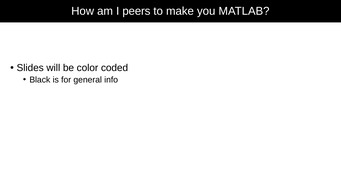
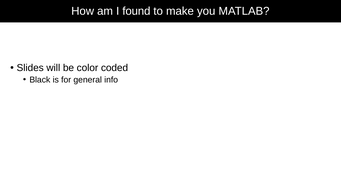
peers: peers -> found
